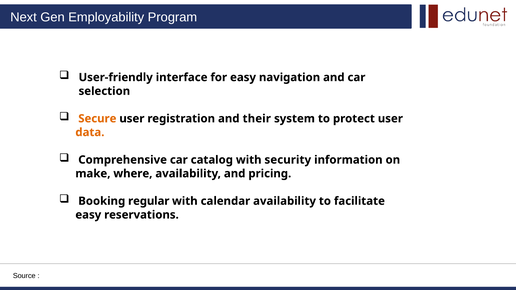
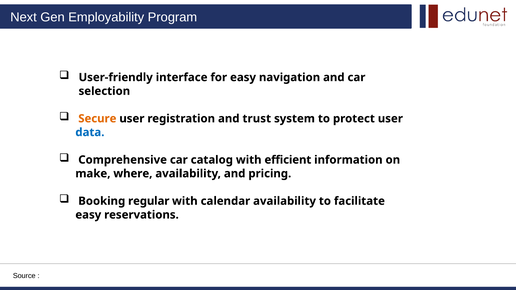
their: their -> trust
data colour: orange -> blue
security: security -> efficient
